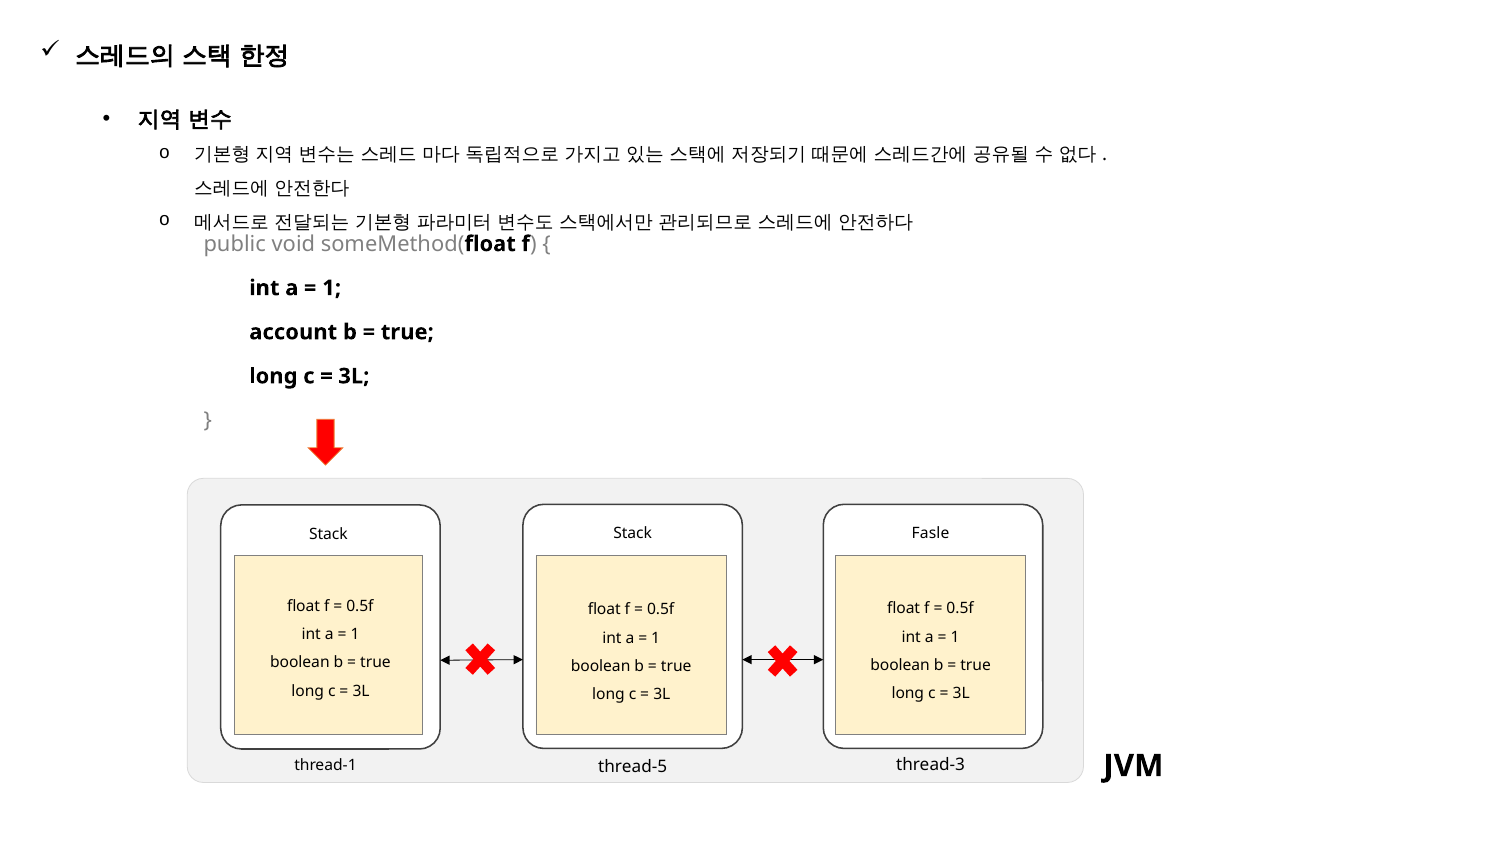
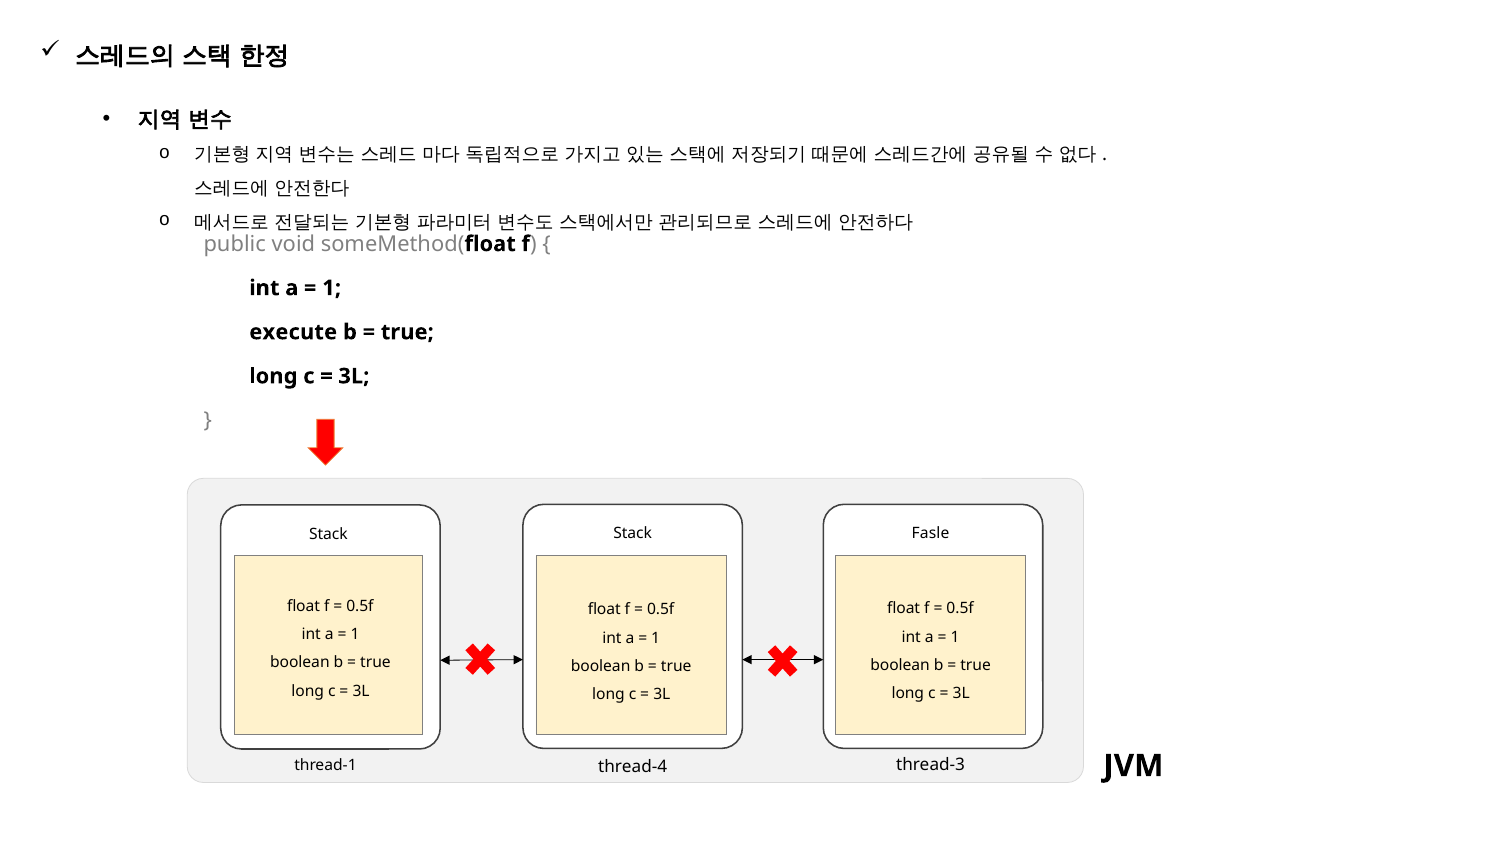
account: account -> execute
thread-5: thread-5 -> thread-4
